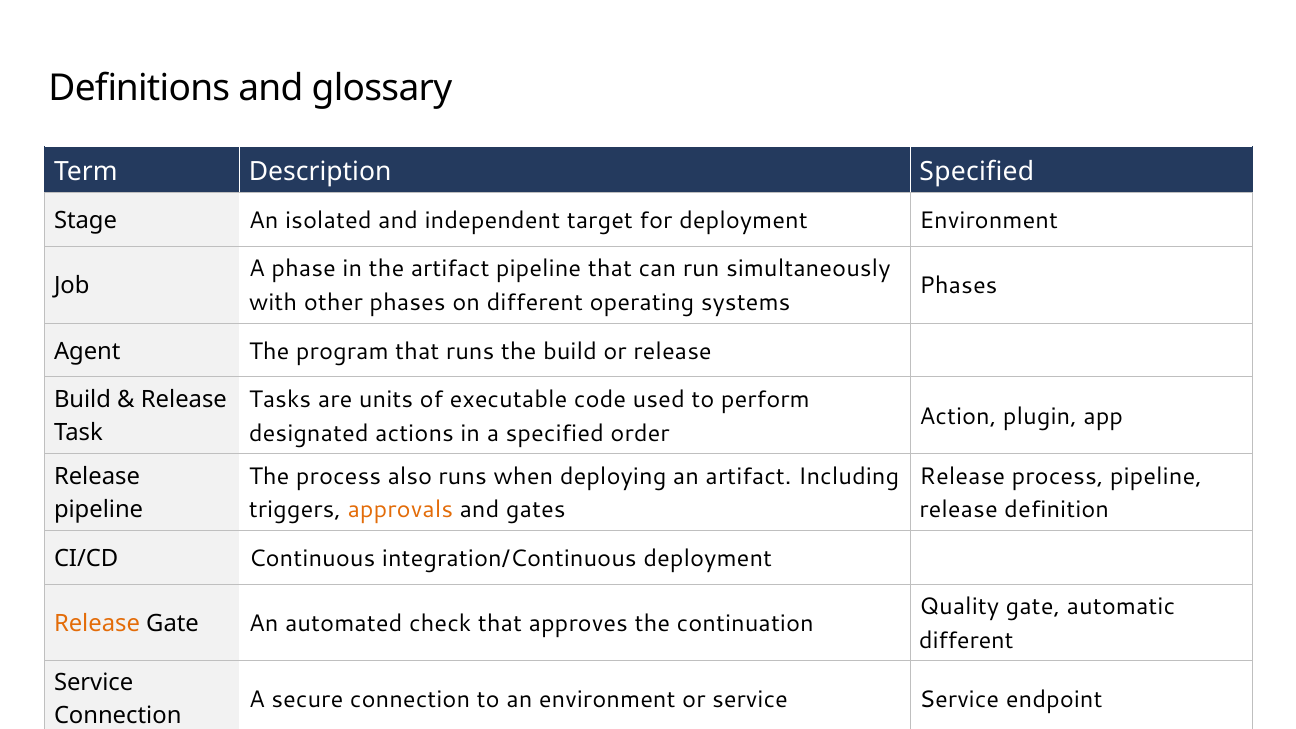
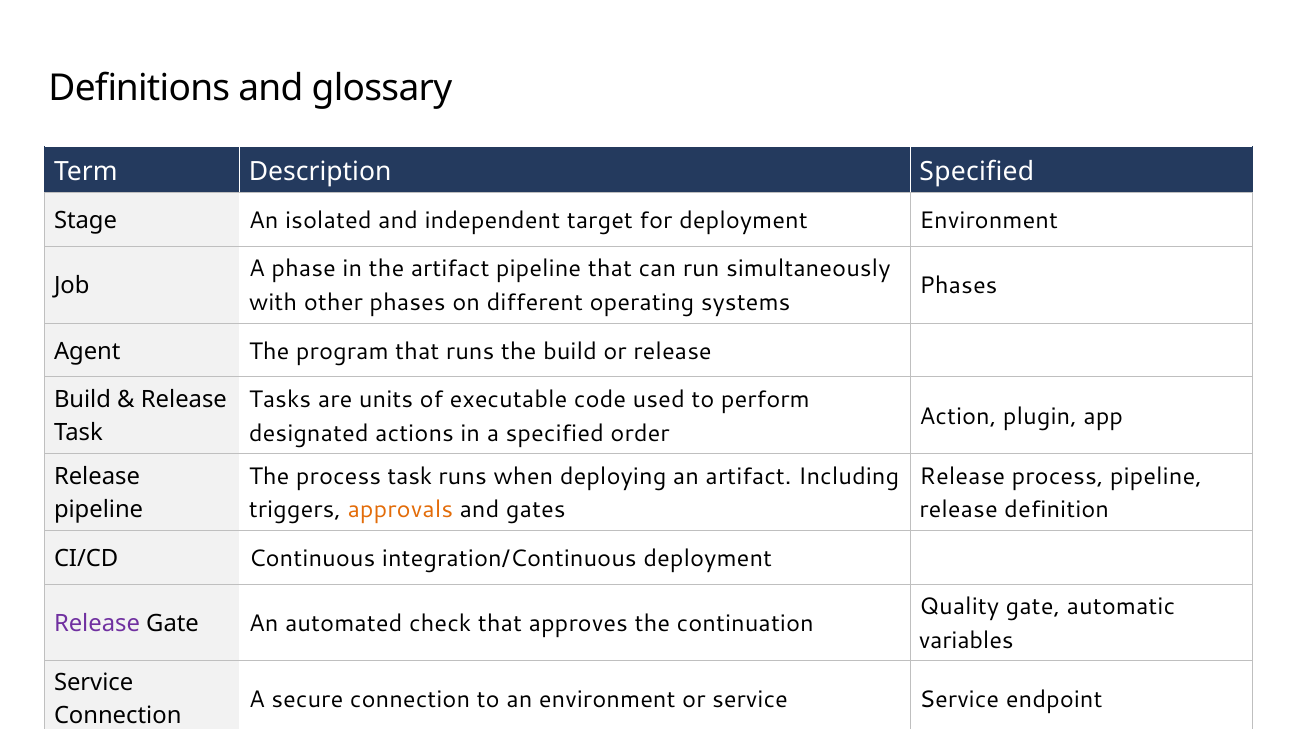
process also: also -> task
Release at (97, 623) colour: orange -> purple
different at (966, 640): different -> variables
